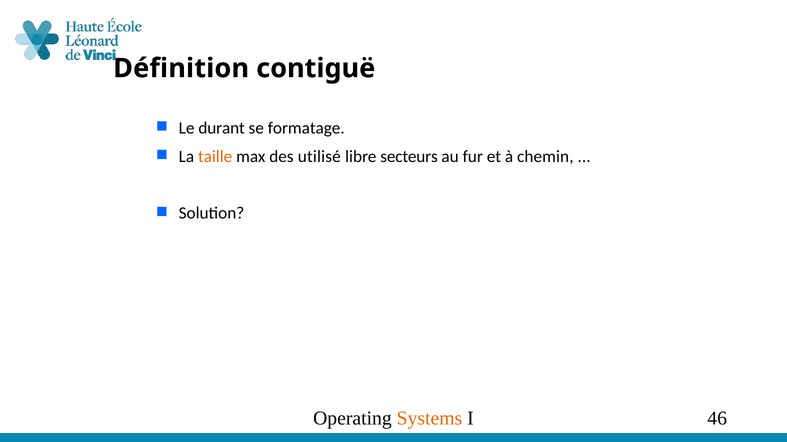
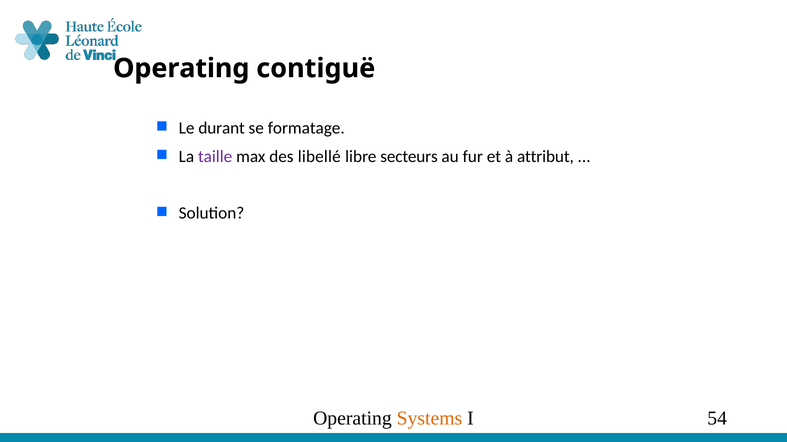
Définition at (181, 68): Définition -> Operating
taille colour: orange -> purple
utilisé: utilisé -> libellé
chemin: chemin -> attribut
46: 46 -> 54
